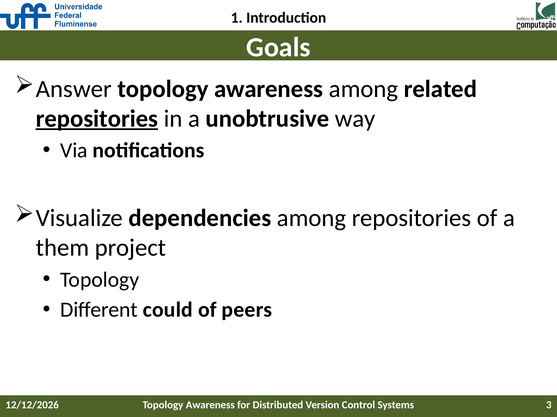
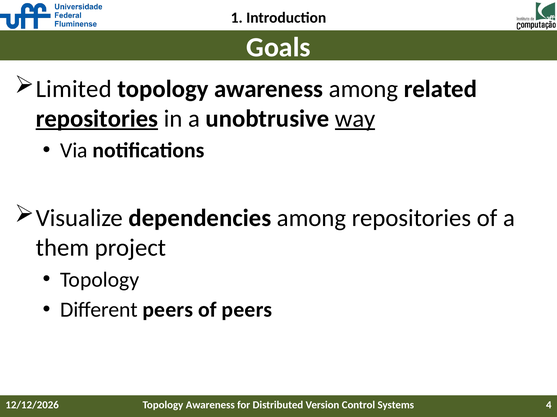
Answer: Answer -> Limited
way underline: none -> present
Different could: could -> peers
3: 3 -> 4
